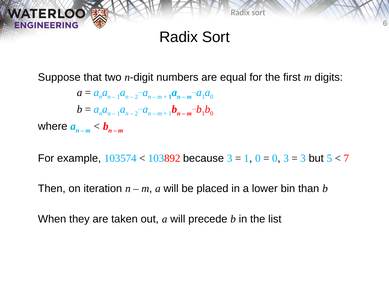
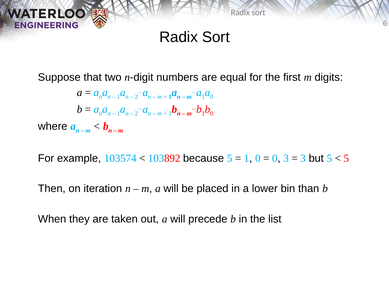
because 3: 3 -> 5
7 at (346, 158): 7 -> 5
